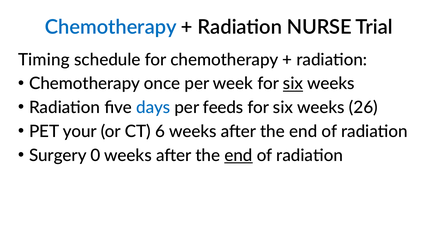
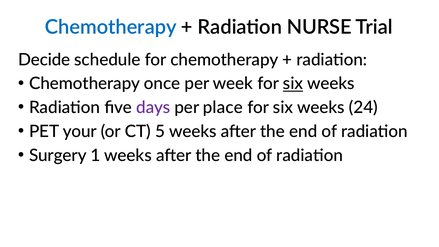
Timing: Timing -> Decide
days colour: blue -> purple
feeds: feeds -> place
26: 26 -> 24
6: 6 -> 5
0: 0 -> 1
end at (238, 155) underline: present -> none
